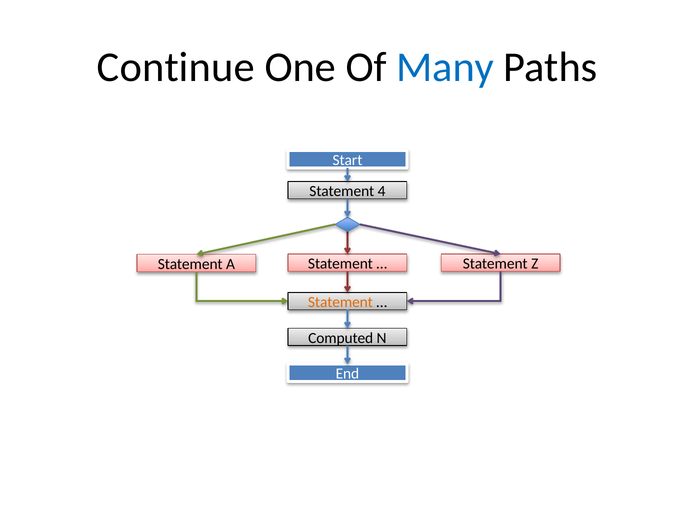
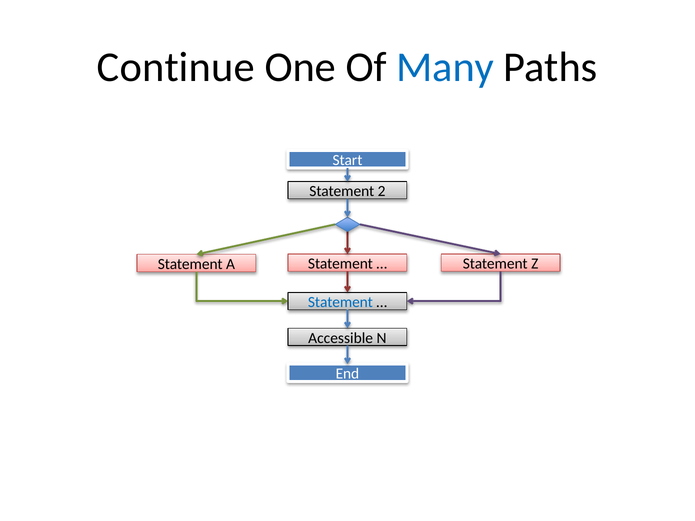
4: 4 -> 2
Statement at (340, 302) colour: orange -> blue
Computed: Computed -> Accessible
